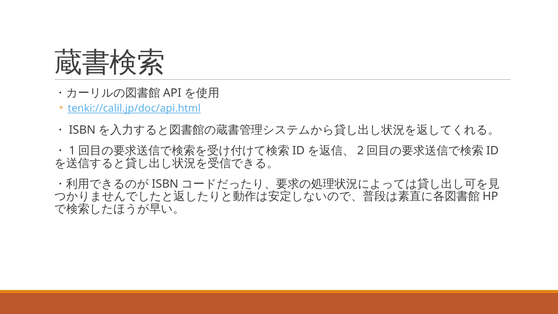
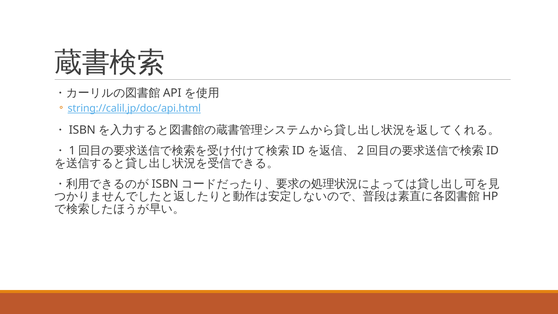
tenki://calil.jp/doc/api.html: tenki://calil.jp/doc/api.html -> string://calil.jp/doc/api.html
